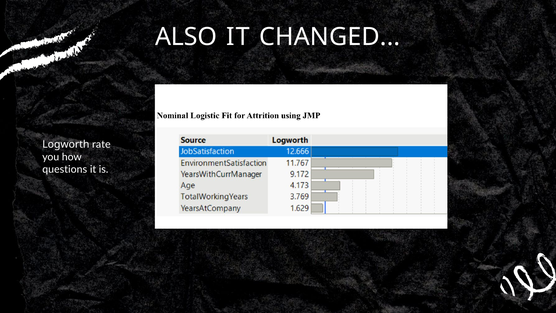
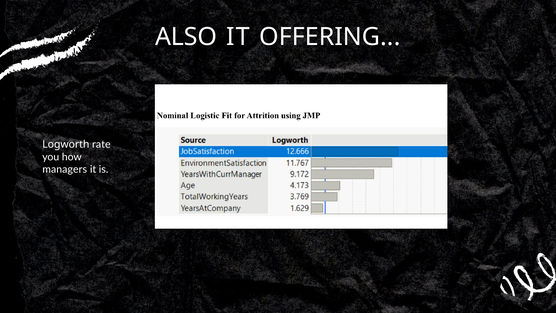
CHANGED: CHANGED -> OFFERING
questions: questions -> managers
